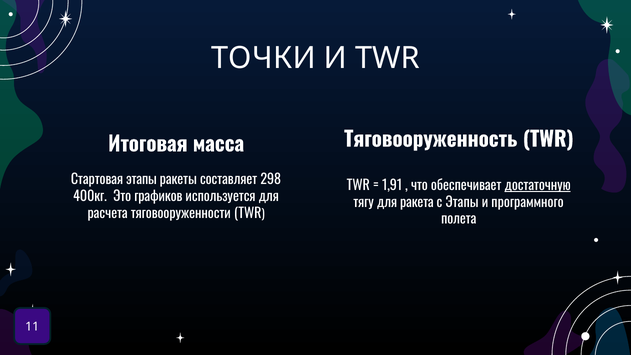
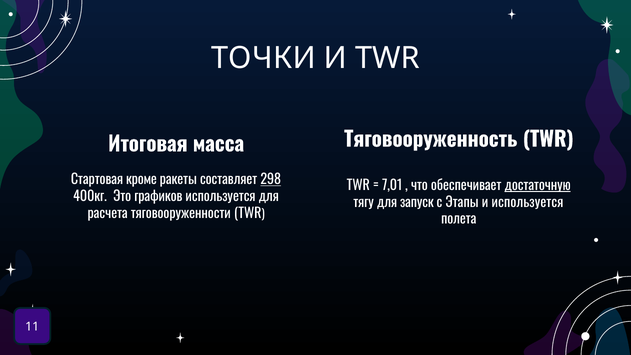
Стартовая этапы: этапы -> кроме
298 underline: none -> present
1,91: 1,91 -> 7,01
ракета: ракета -> запуск
и программного: программного -> используется
